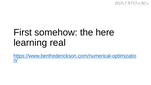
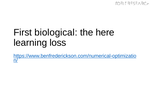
somehow: somehow -> biological
real: real -> loss
